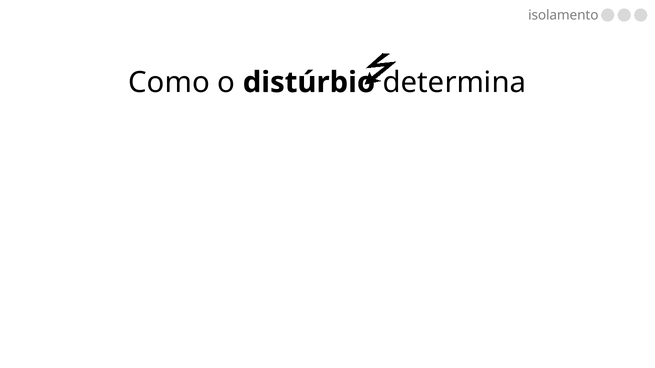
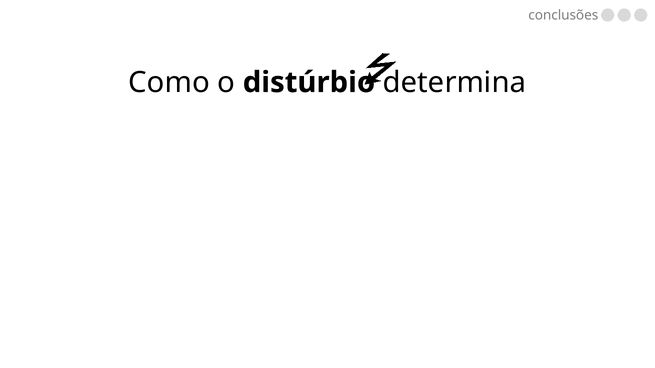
isolamento: isolamento -> conclusões
